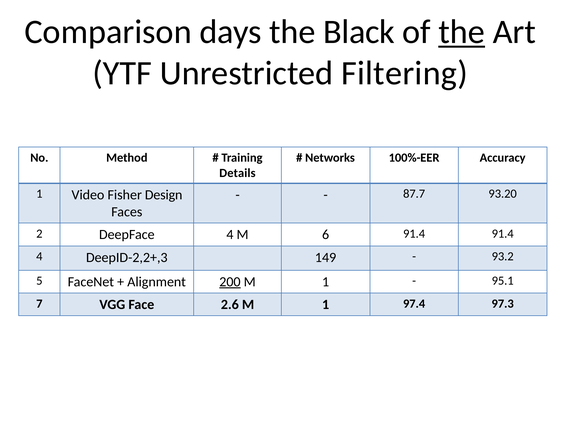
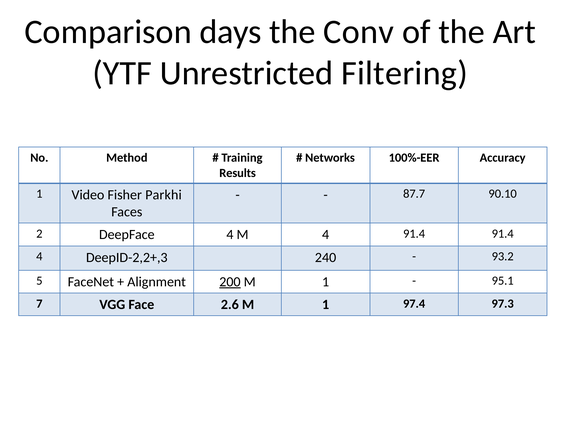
Black: Black -> Conv
the at (462, 32) underline: present -> none
Details: Details -> Results
Design: Design -> Parkhi
93.20: 93.20 -> 90.10
M 6: 6 -> 4
149: 149 -> 240
